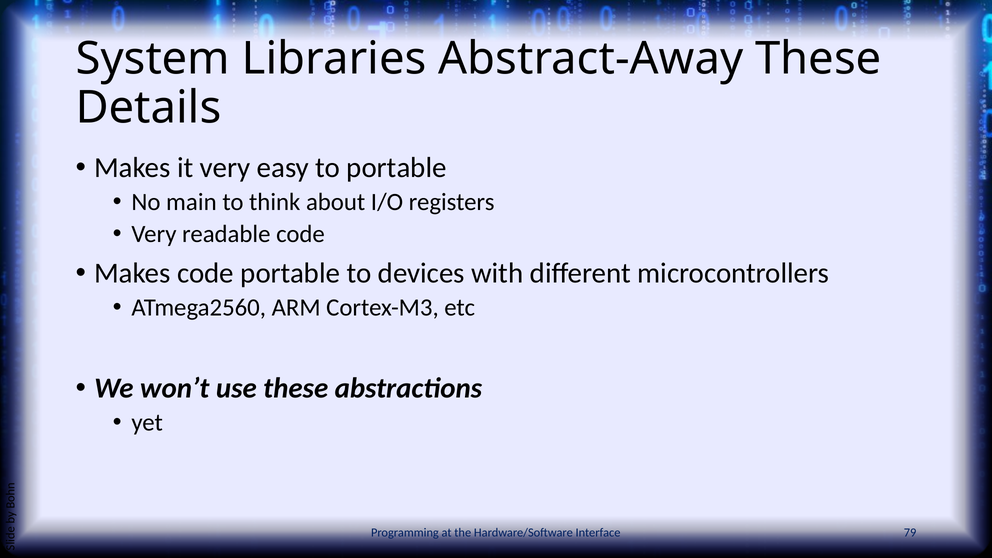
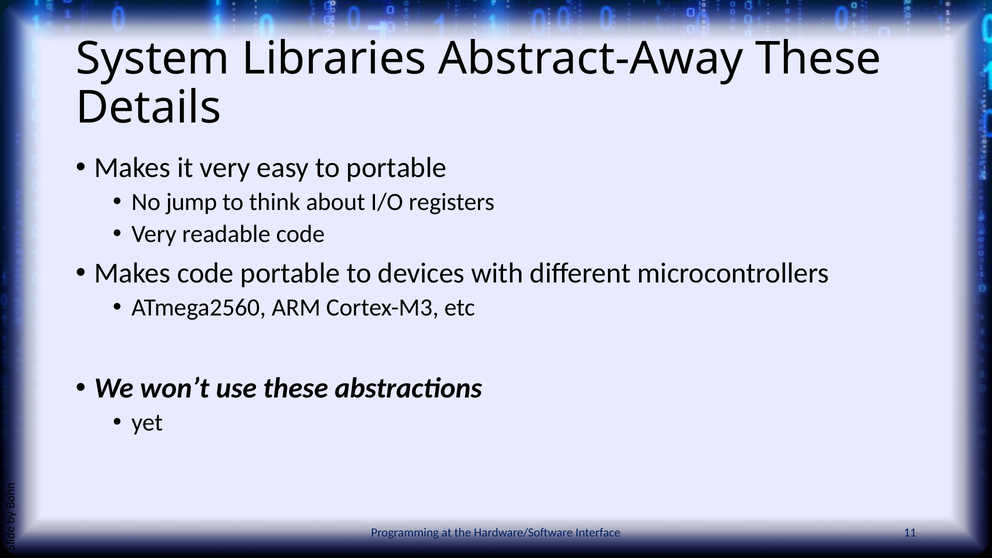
main: main -> jump
79: 79 -> 11
